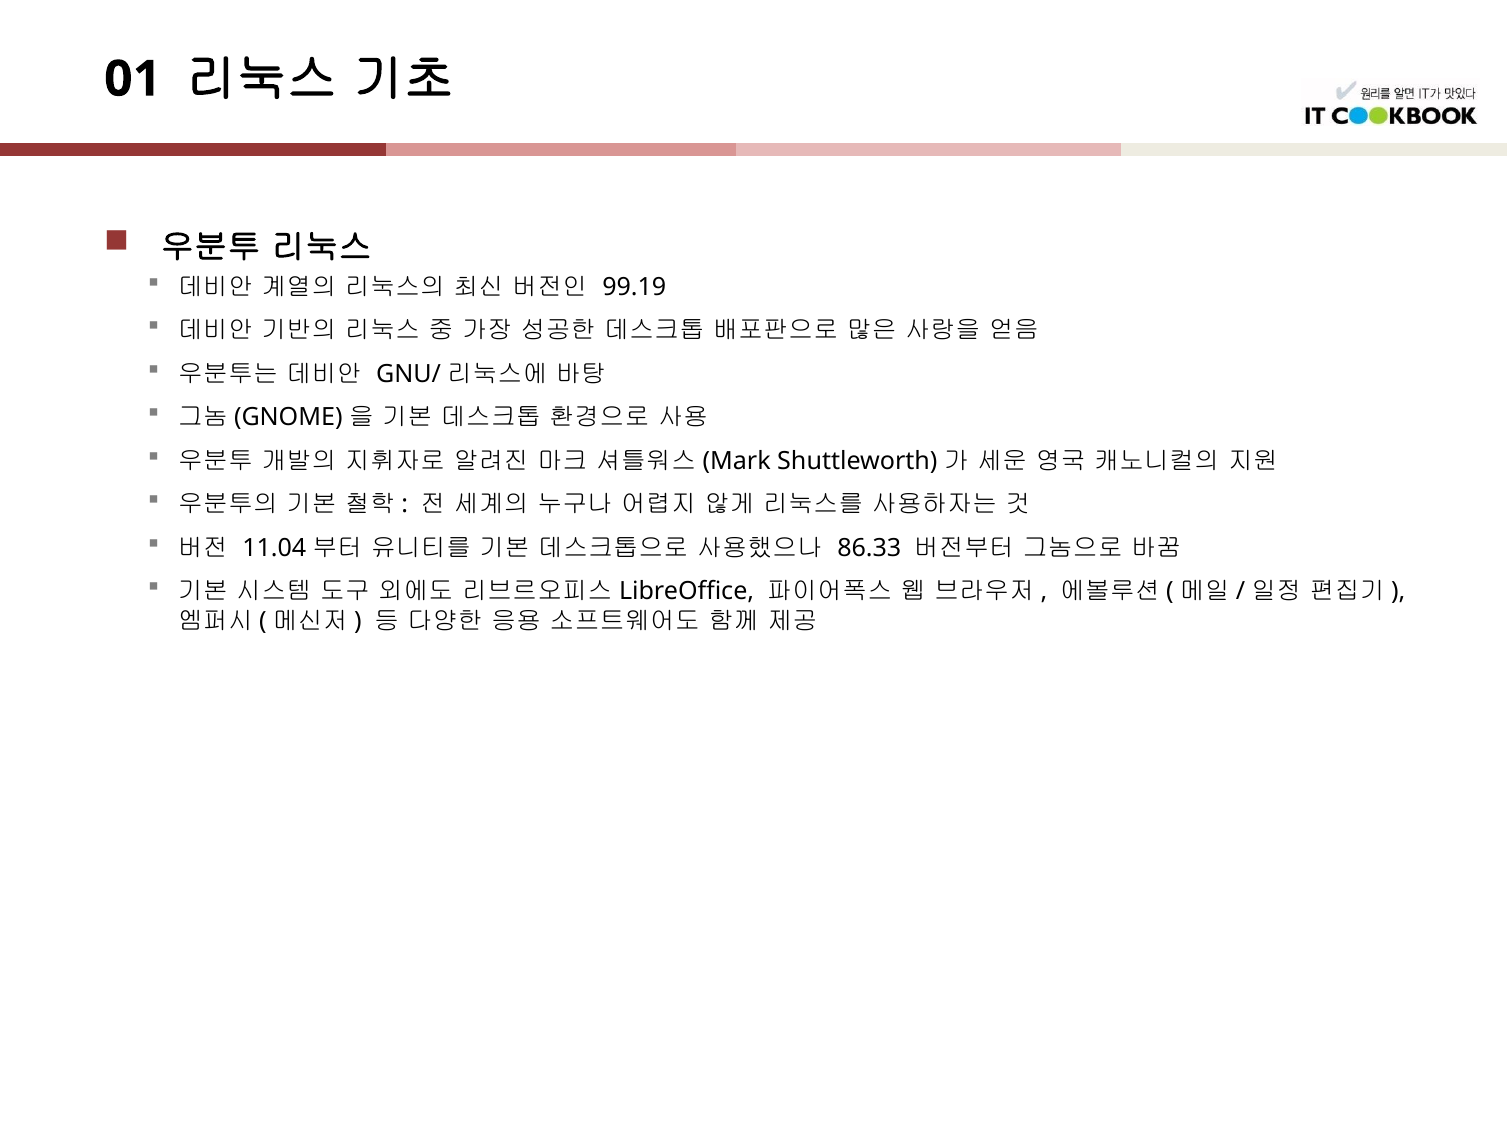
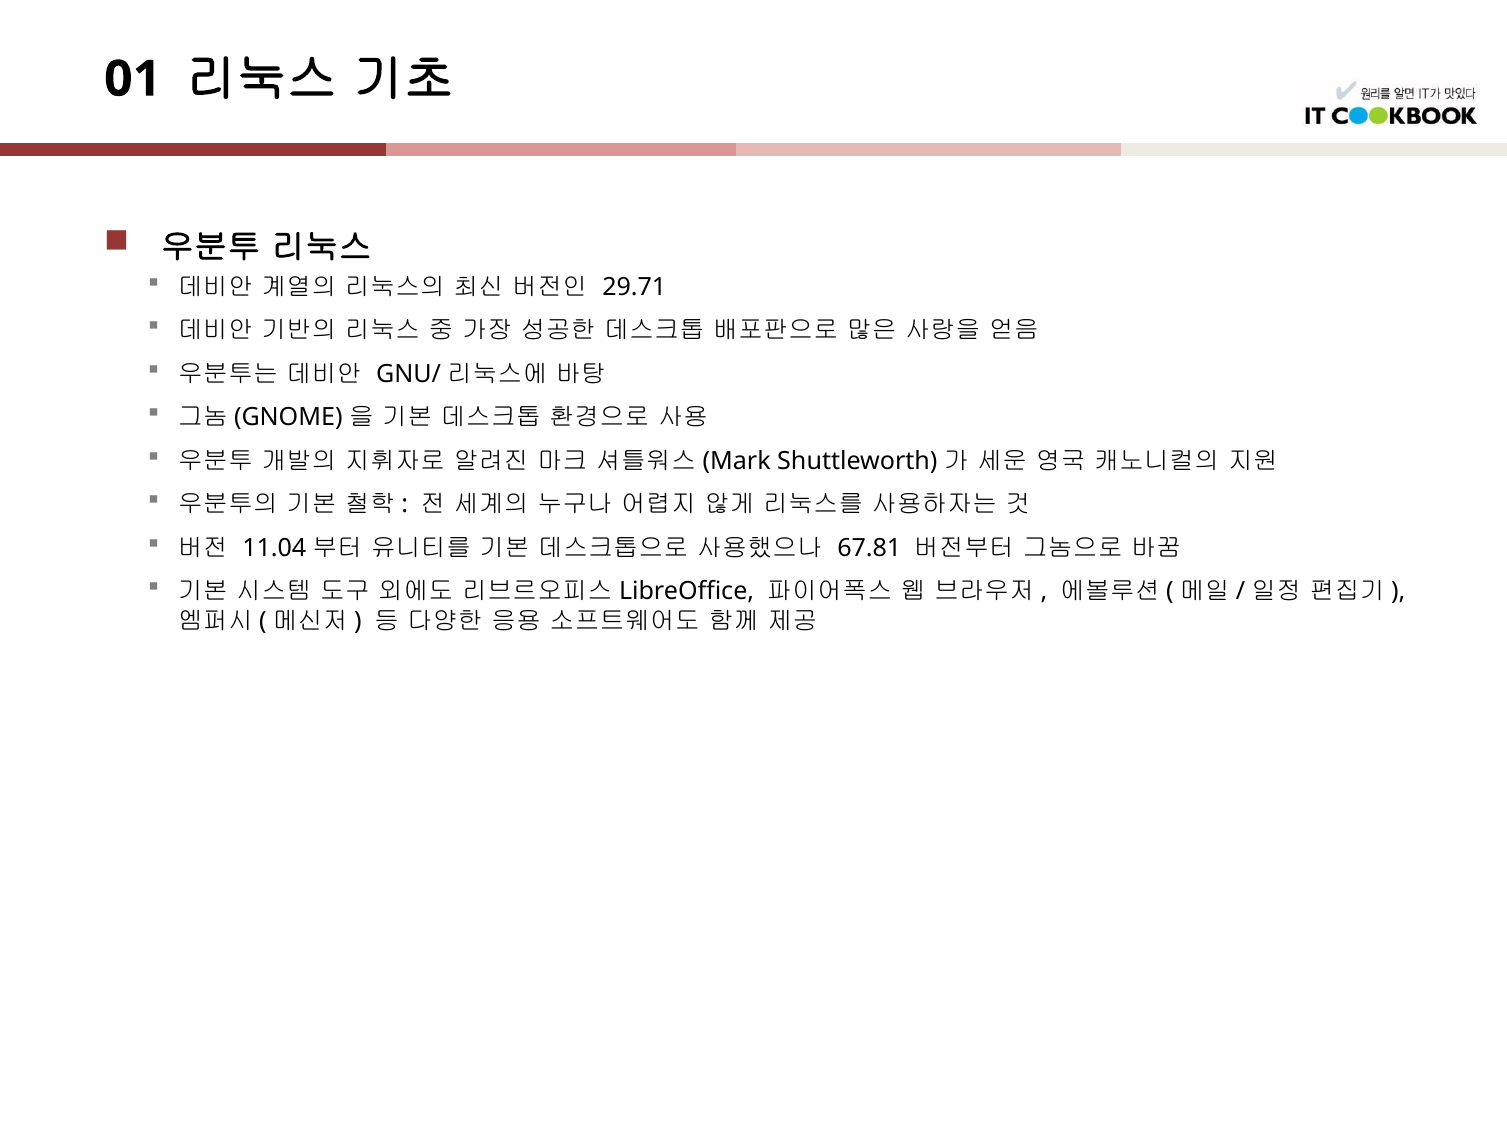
99.19: 99.19 -> 29.71
86.33: 86.33 -> 67.81
